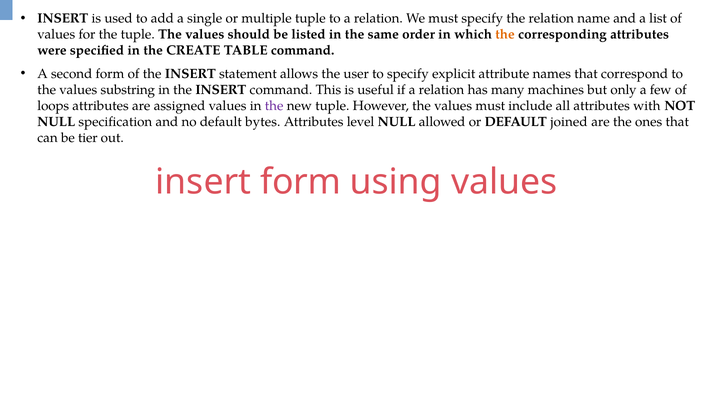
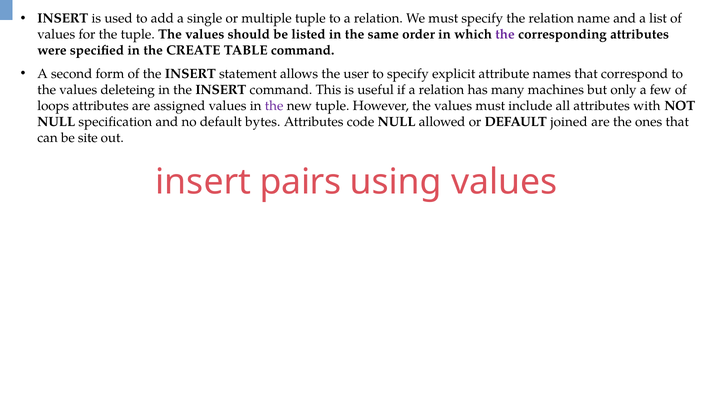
the at (505, 34) colour: orange -> purple
substring: substring -> deleteing
level: level -> code
tier: tier -> site
insert form: form -> pairs
